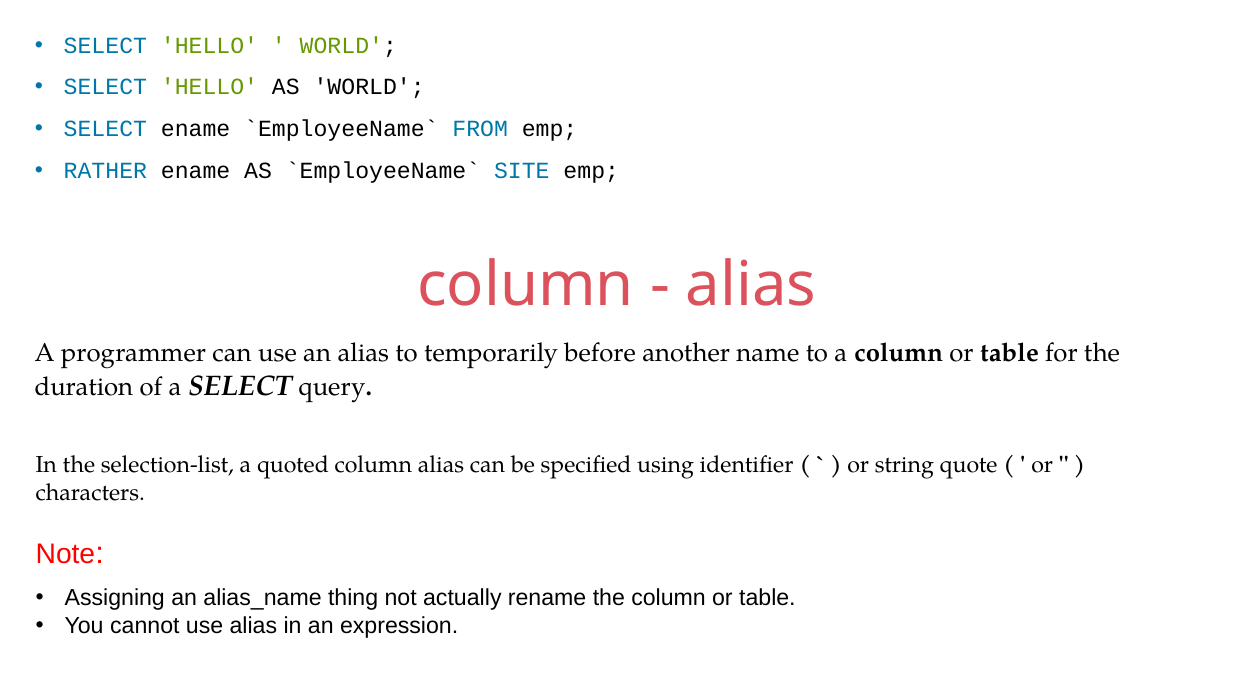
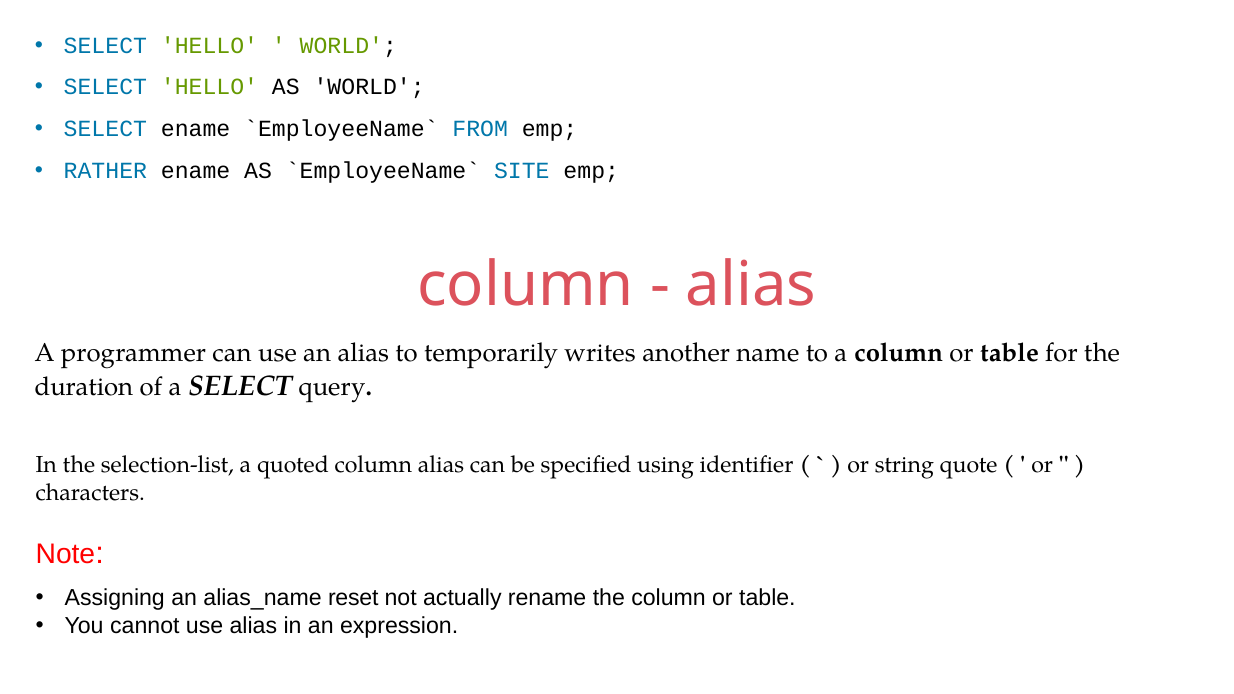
before: before -> writes
thing: thing -> reset
